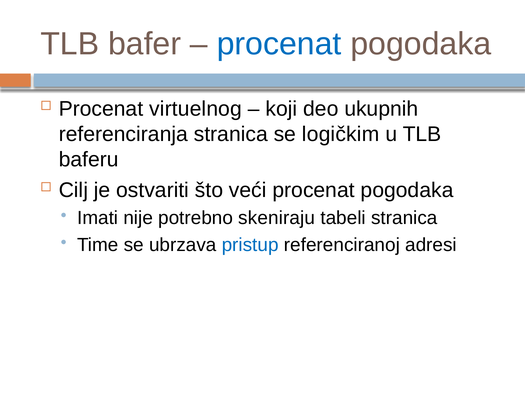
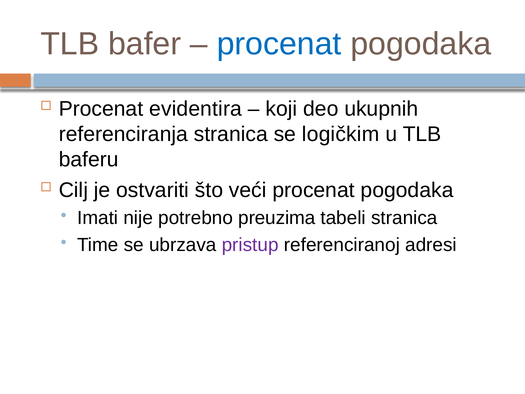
virtuelnog: virtuelnog -> evidentira
skeniraju: skeniraju -> preuzima
pristup colour: blue -> purple
